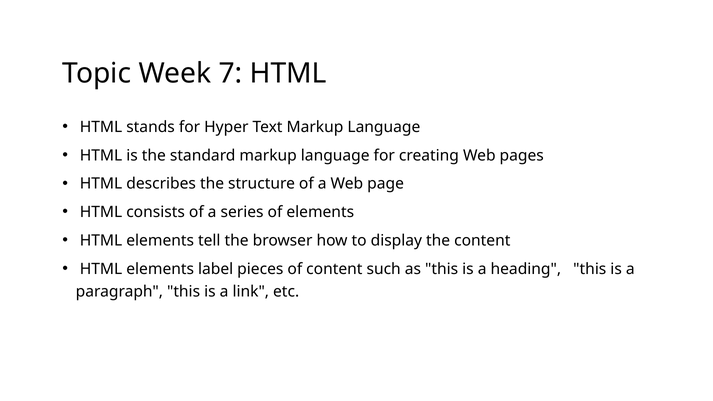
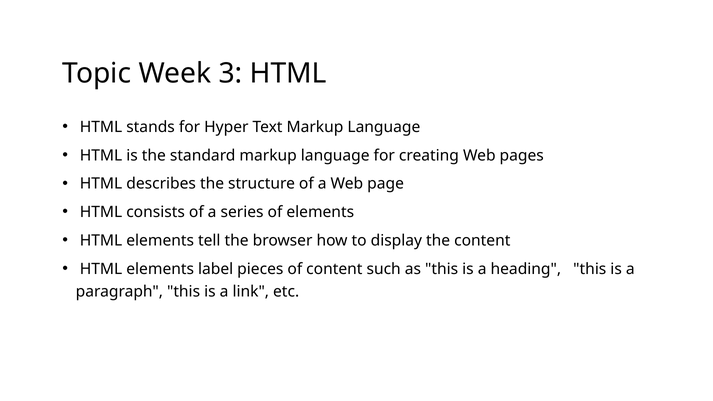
7: 7 -> 3
